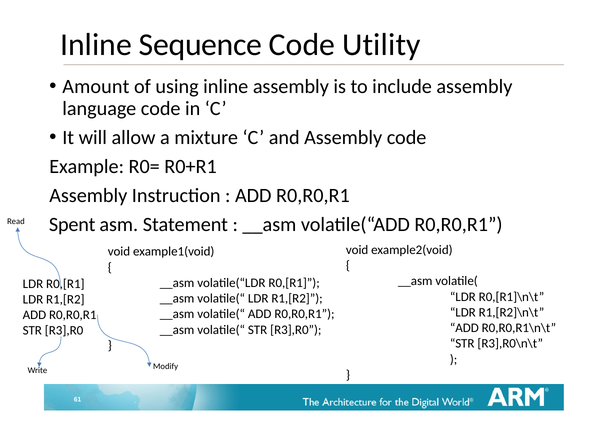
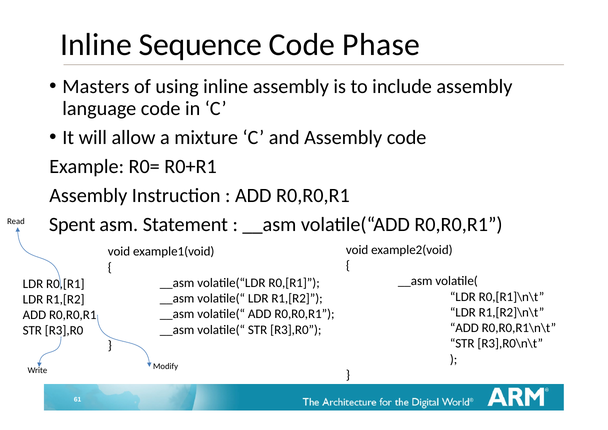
Utility: Utility -> Phase
Amount: Amount -> Masters
